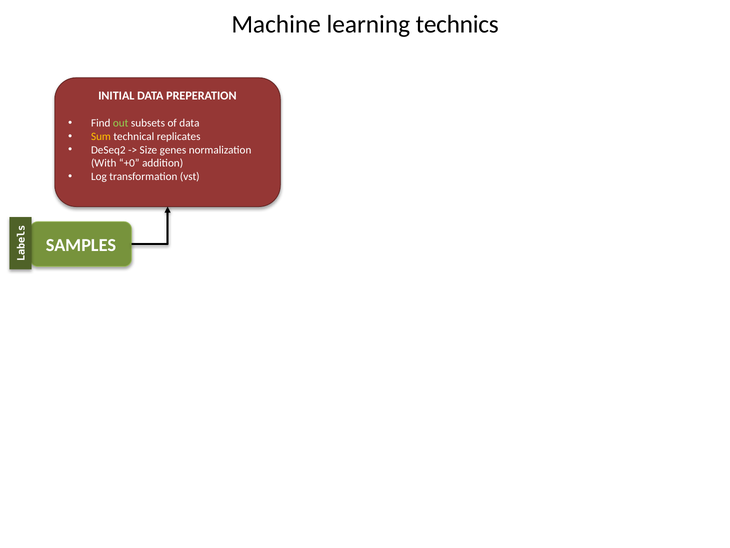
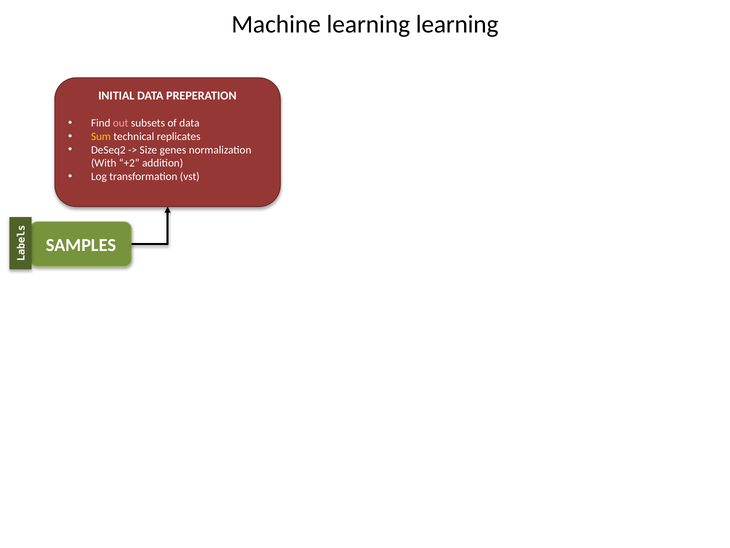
learning technics: technics -> learning
out colour: light green -> pink
+0: +0 -> +2
